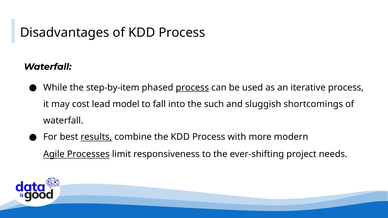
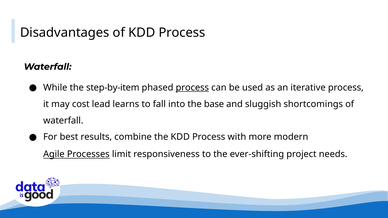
model: model -> learns
such: such -> base
results underline: present -> none
